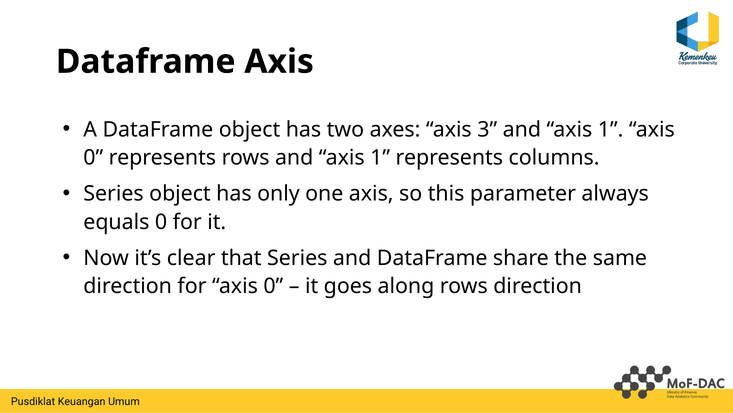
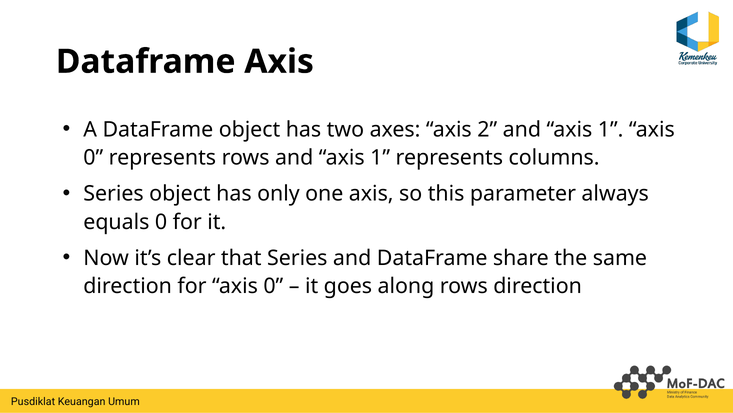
3: 3 -> 2
